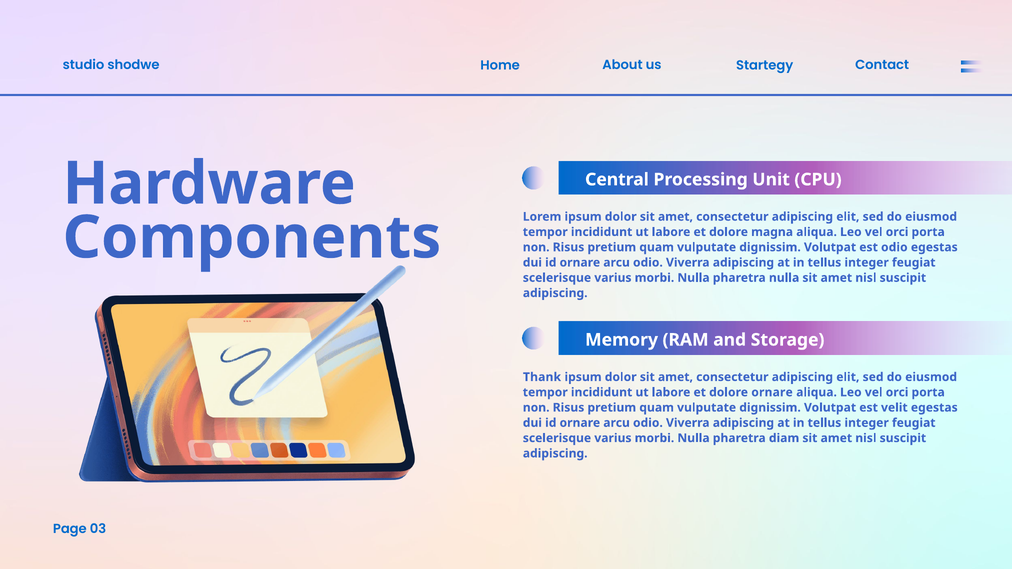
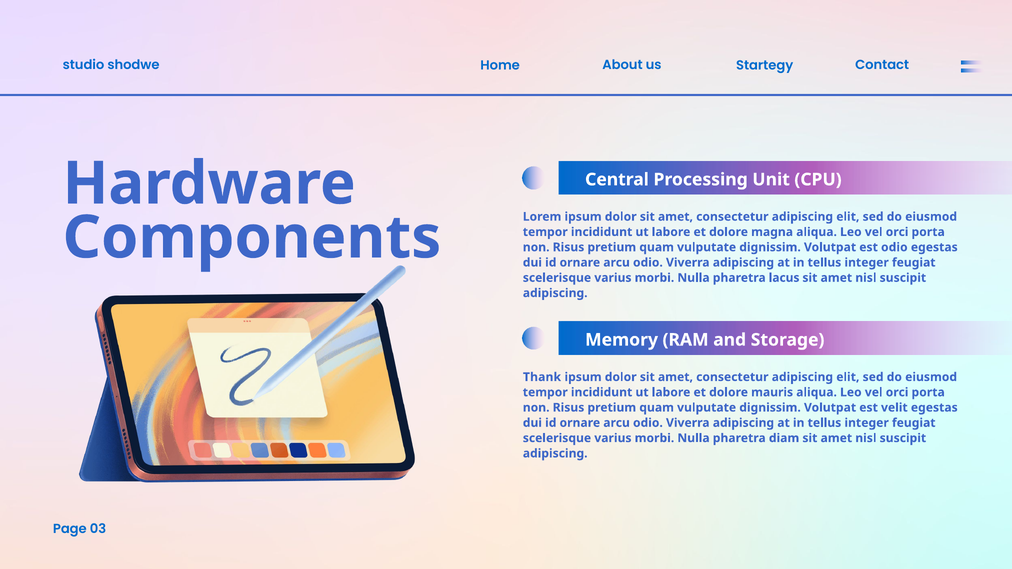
pharetra nulla: nulla -> lacus
dolore ornare: ornare -> mauris
